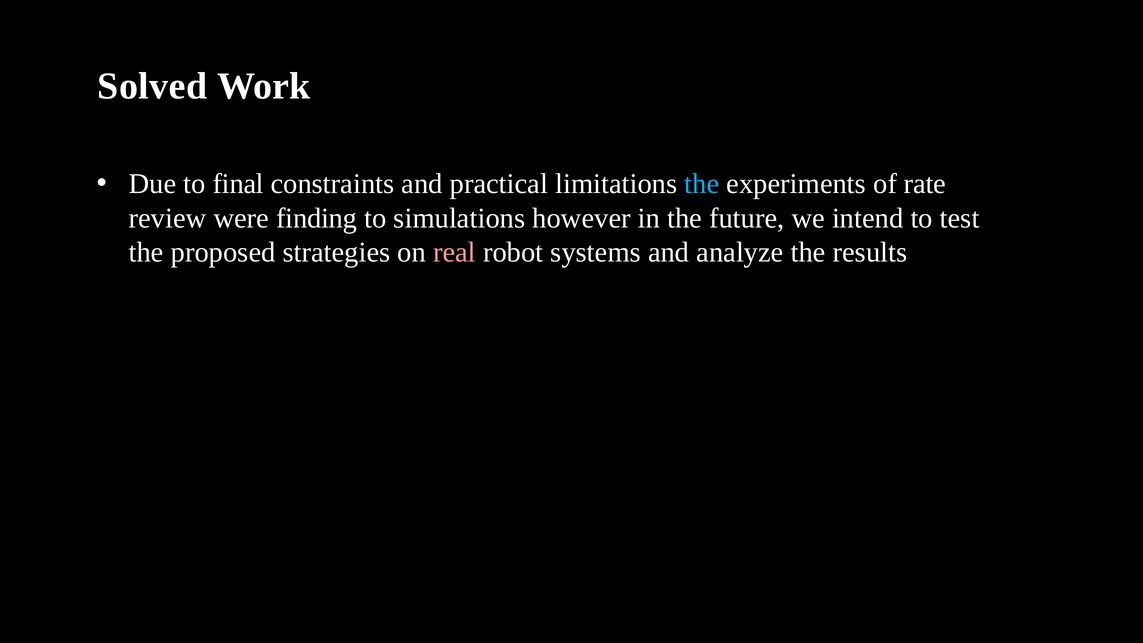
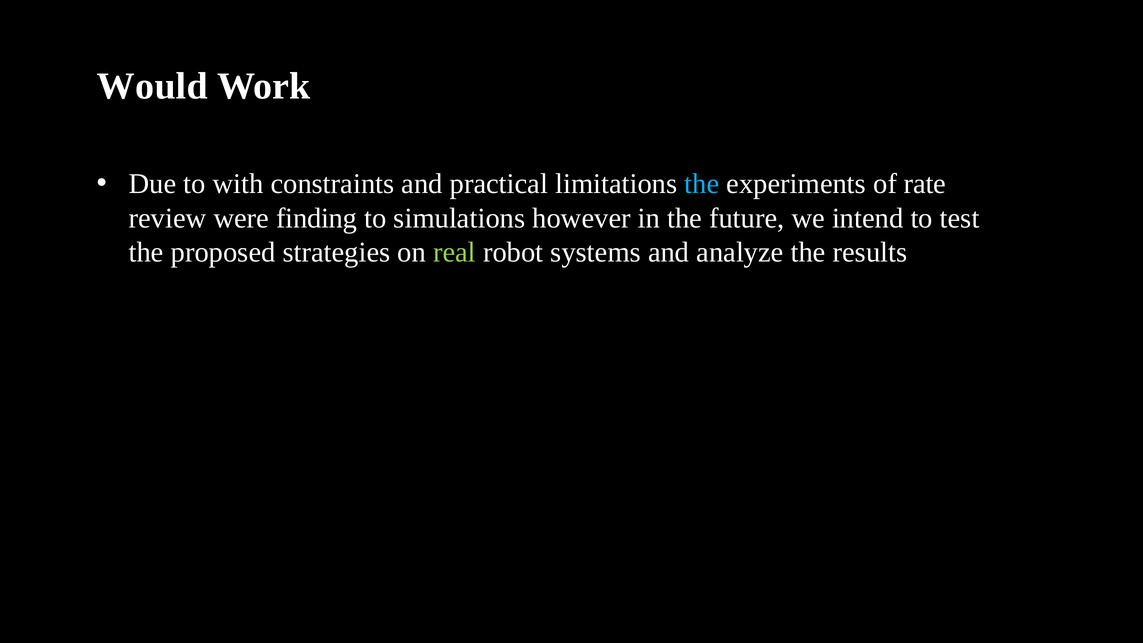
Solved: Solved -> Would
final: final -> with
real colour: pink -> light green
